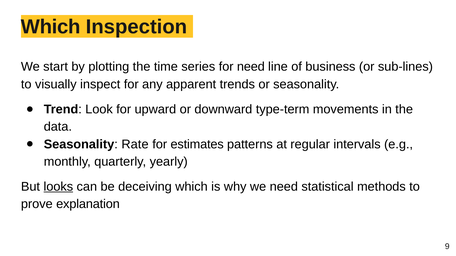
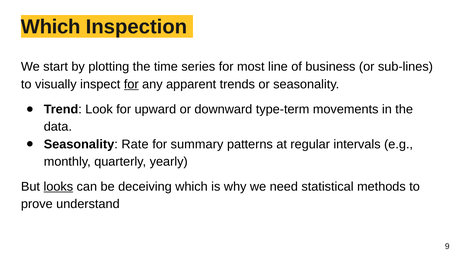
for need: need -> most
for at (131, 84) underline: none -> present
estimates: estimates -> summary
explanation: explanation -> understand
